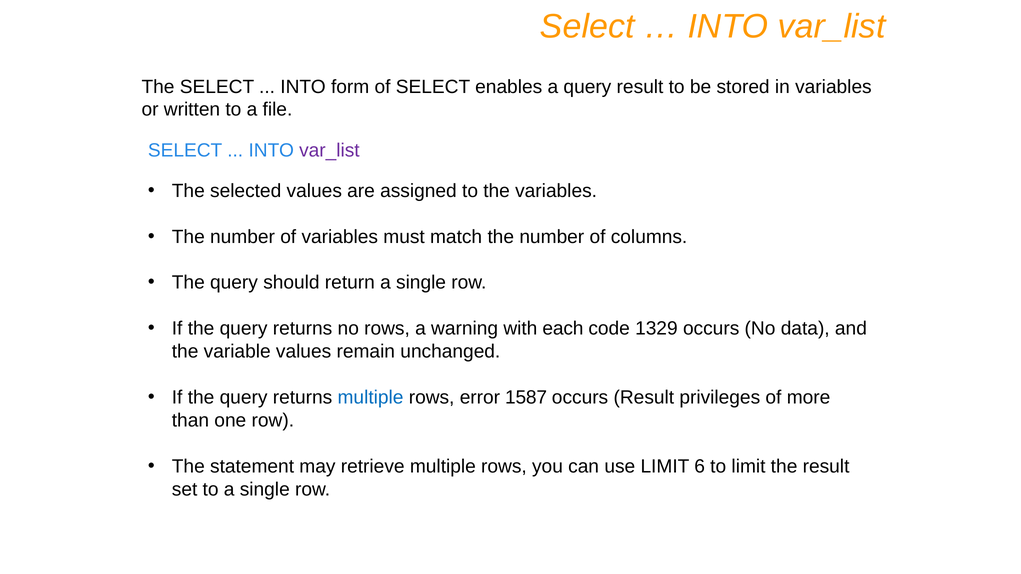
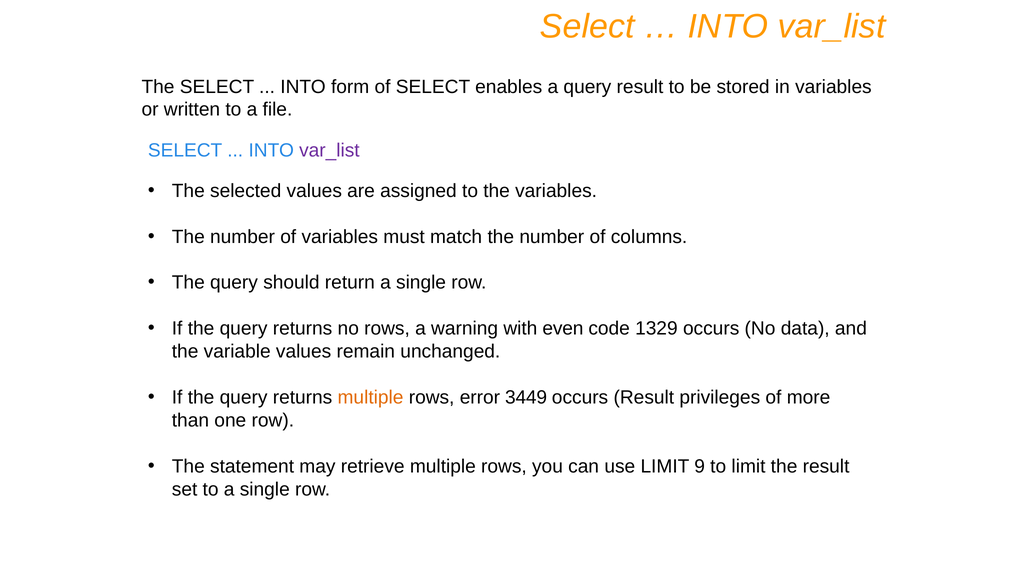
each: each -> even
multiple at (371, 398) colour: blue -> orange
1587: 1587 -> 3449
6: 6 -> 9
